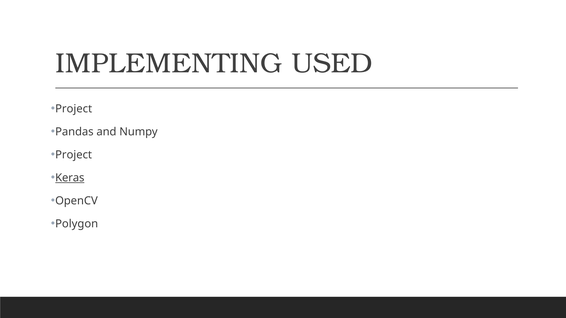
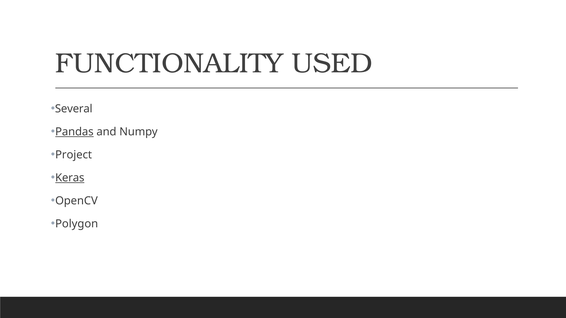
IMPLEMENTING: IMPLEMENTING -> FUNCTIONALITY
Project at (74, 109): Project -> Several
Pandas underline: none -> present
